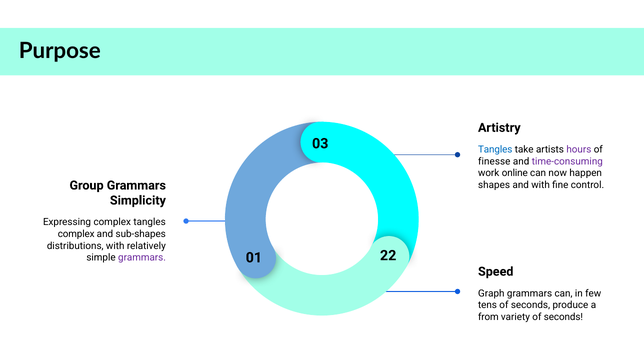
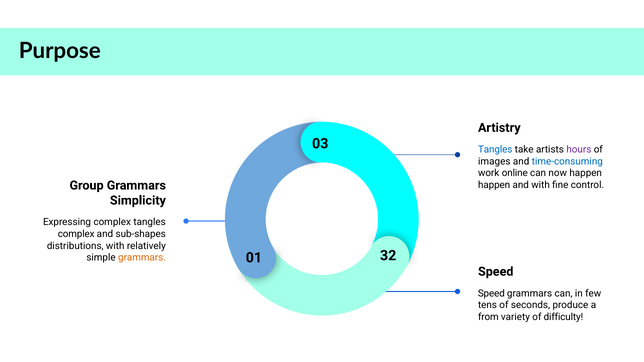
finesse: finesse -> images
time-consuming colour: purple -> blue
shapes at (494, 185): shapes -> happen
22: 22 -> 32
grammars at (142, 258) colour: purple -> orange
Graph at (491, 294): Graph -> Speed
variety of seconds: seconds -> difficulty
